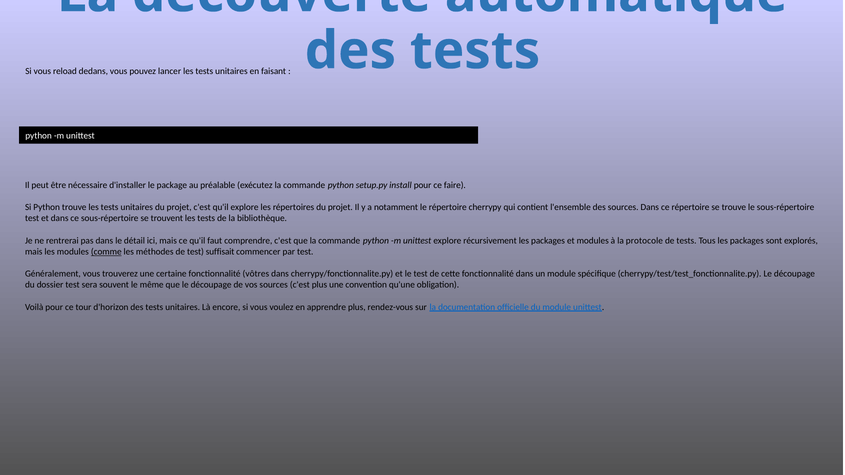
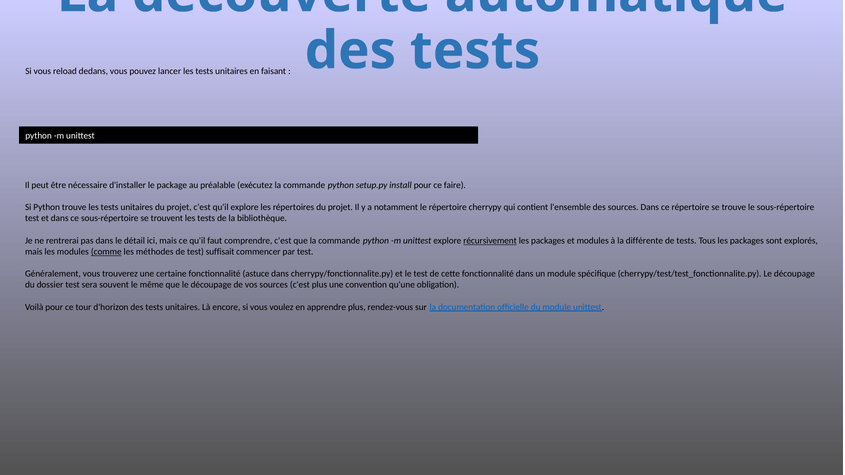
récursivement underline: none -> present
protocole: protocole -> différente
vôtres: vôtres -> astuce
